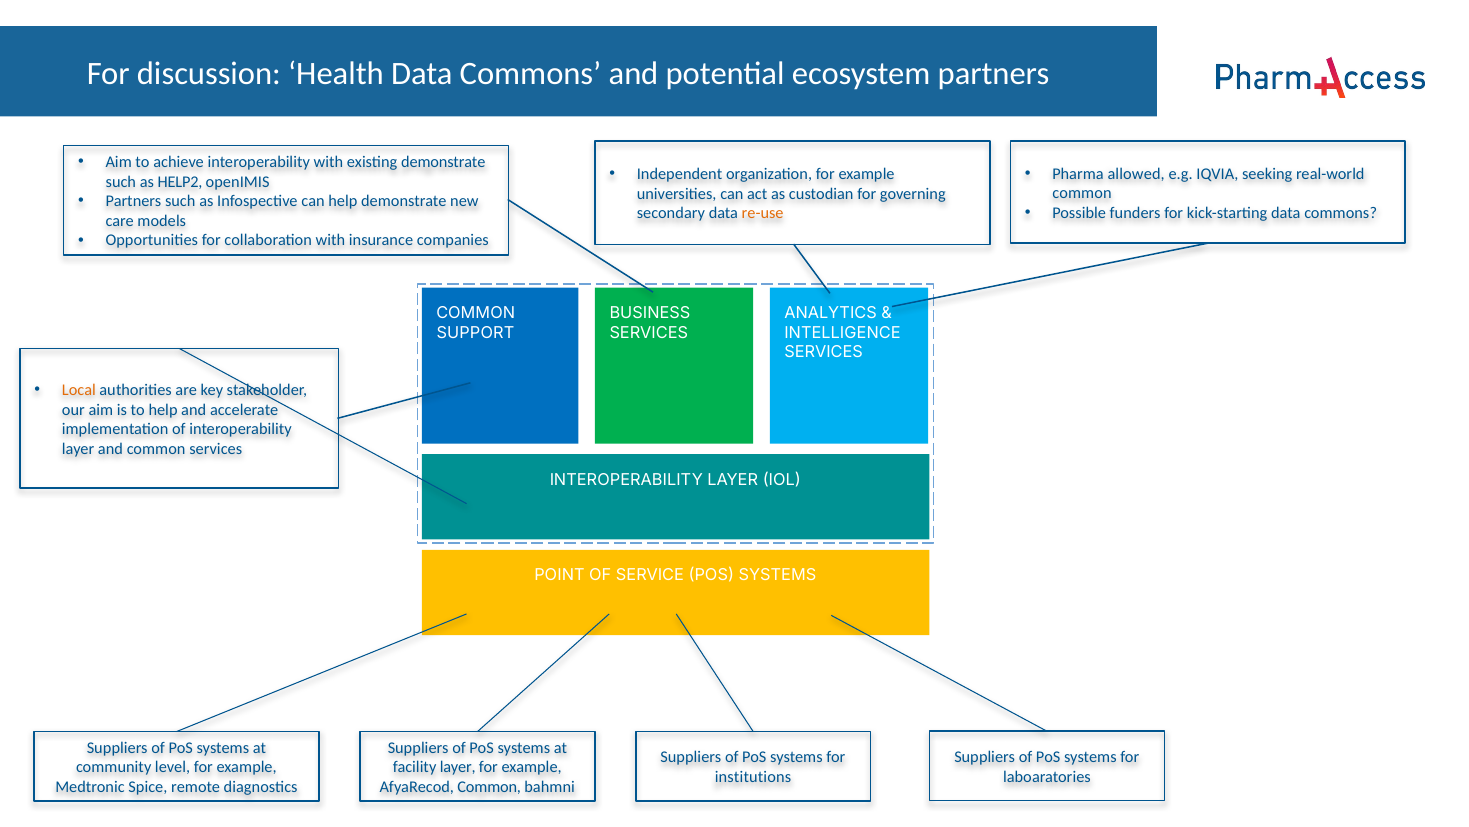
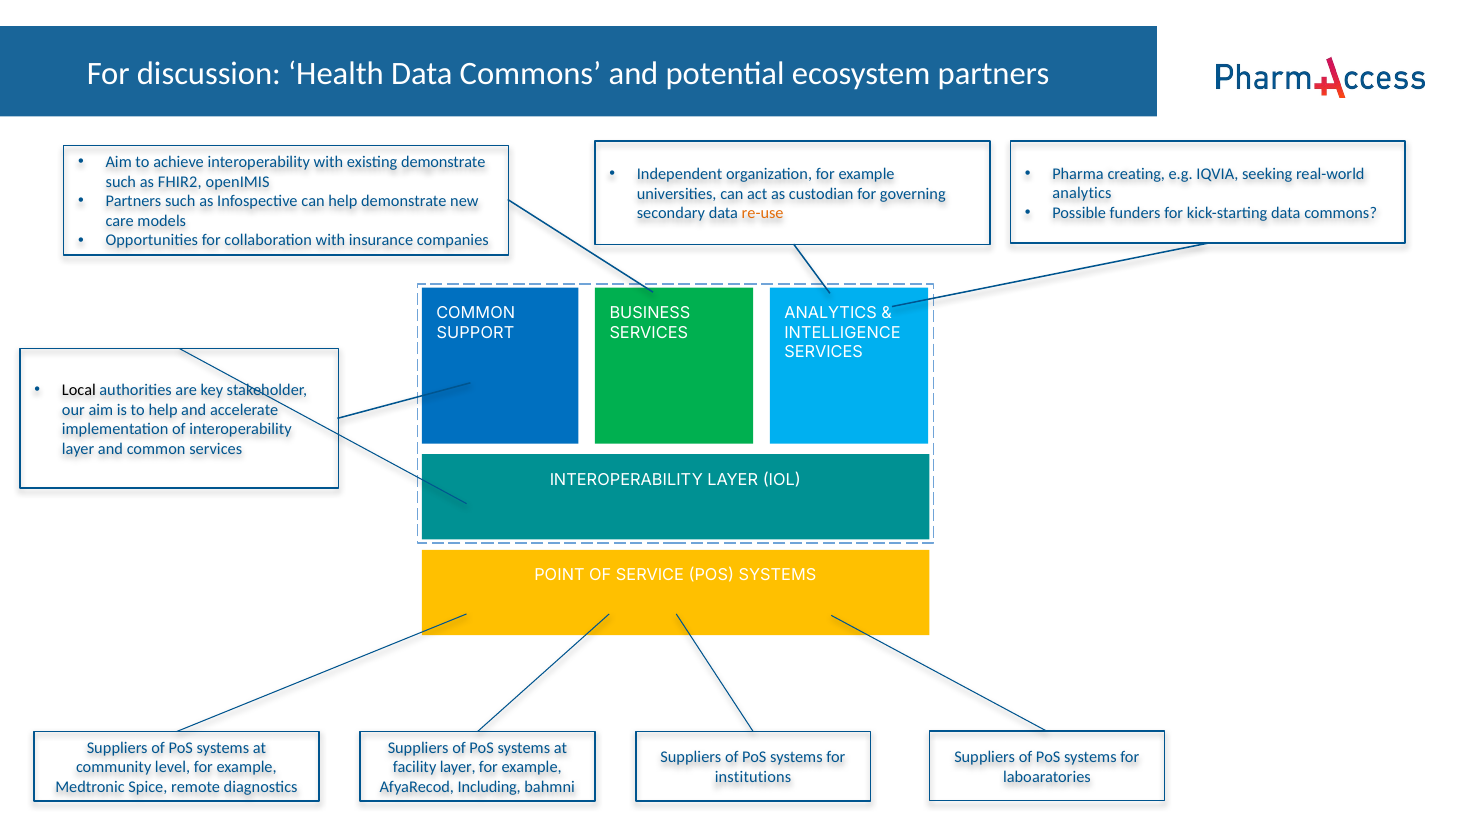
allowed: allowed -> creating
HELP2: HELP2 -> FHIR2
common at (1082, 193): common -> analytics
Local colour: orange -> black
AfyaRecod Common: Common -> Including
